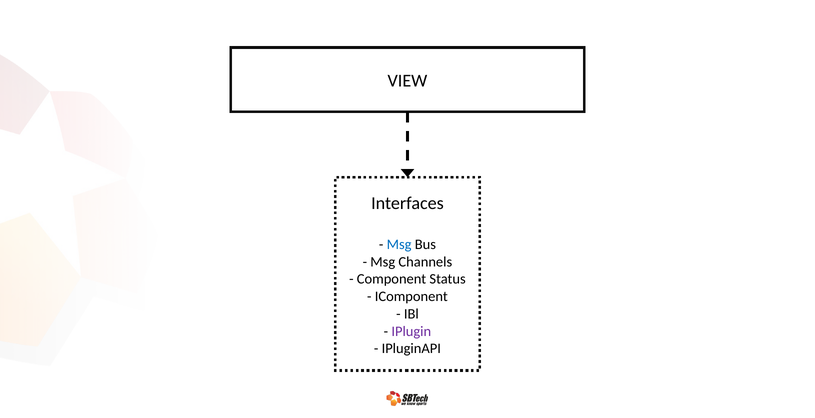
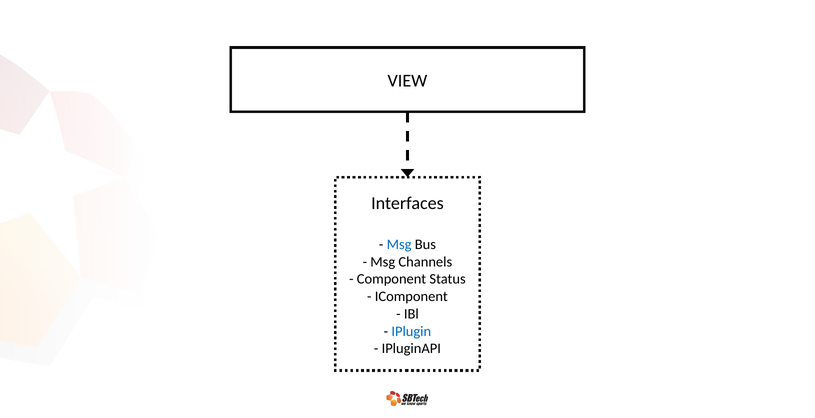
IPlugin colour: purple -> blue
